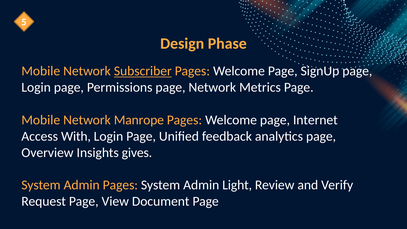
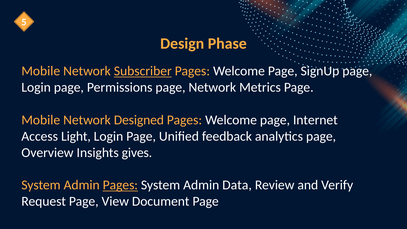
Manrope: Manrope -> Designed
With: With -> Light
Pages at (120, 185) underline: none -> present
Light: Light -> Data
